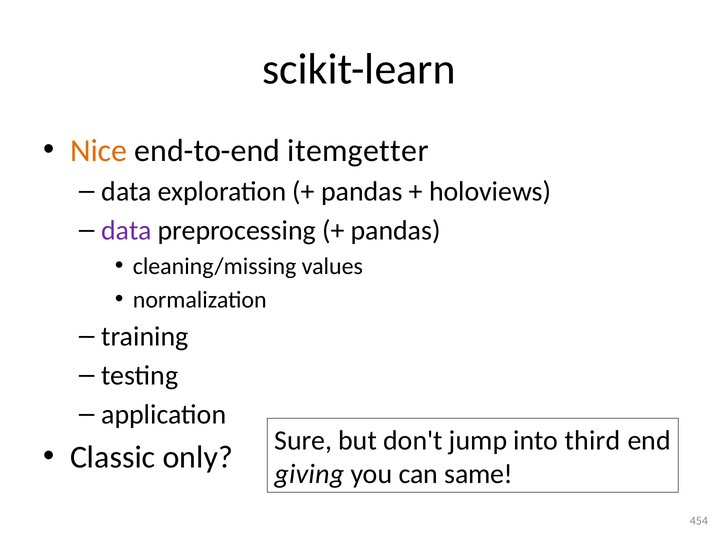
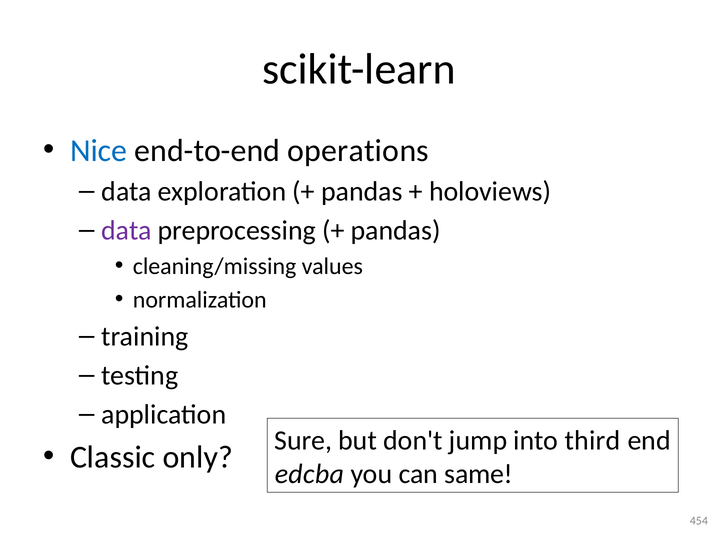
Nice colour: orange -> blue
itemgetter: itemgetter -> operations
giving: giving -> edcba
